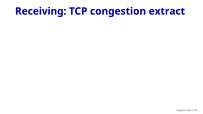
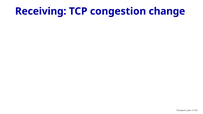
extract: extract -> change
